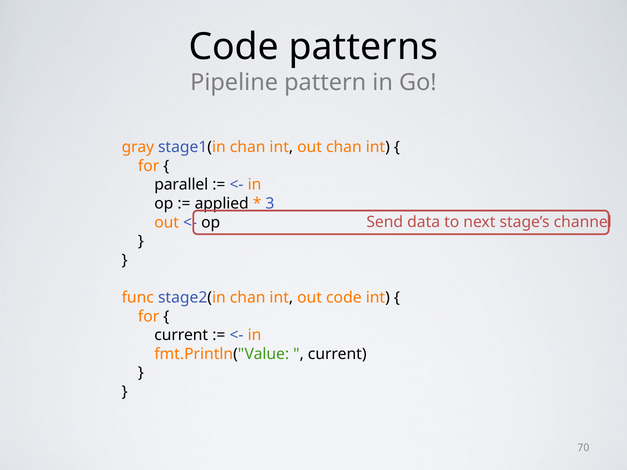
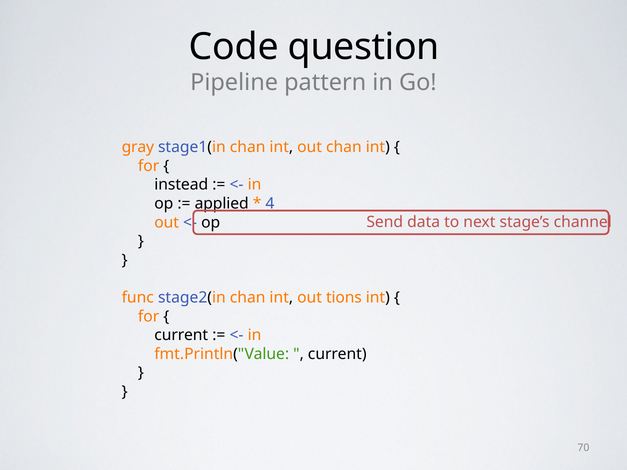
patterns: patterns -> question
parallel: parallel -> instead
3: 3 -> 4
out code: code -> tions
